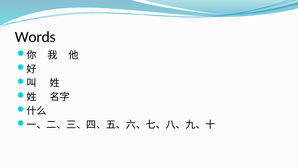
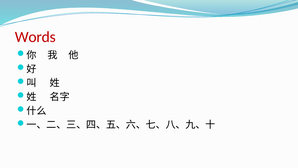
Words colour: black -> red
